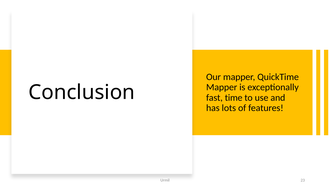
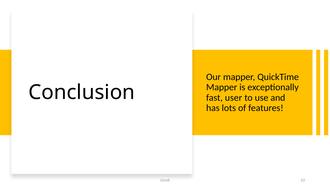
time: time -> user
